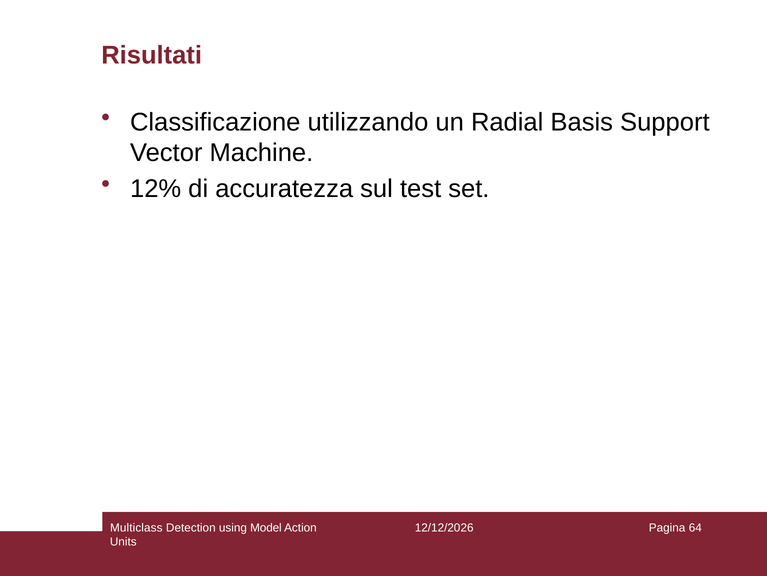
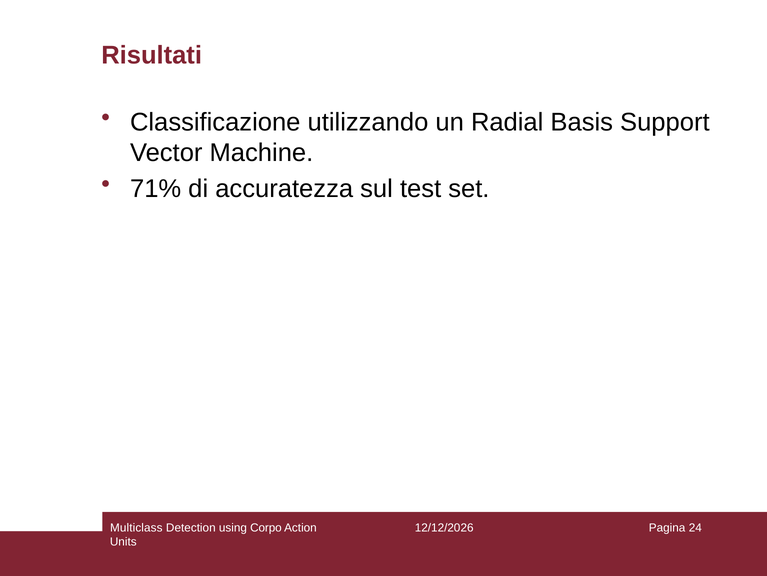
12%: 12% -> 71%
Model: Model -> Corpo
64: 64 -> 24
